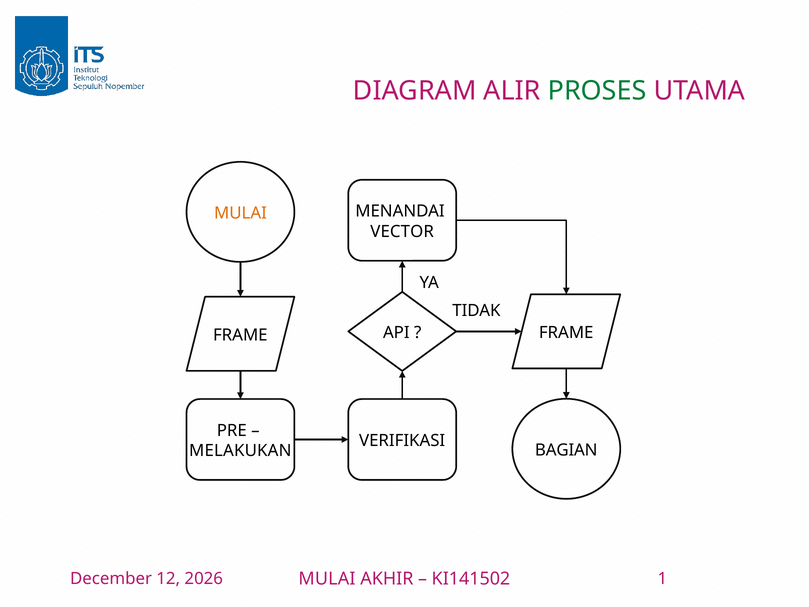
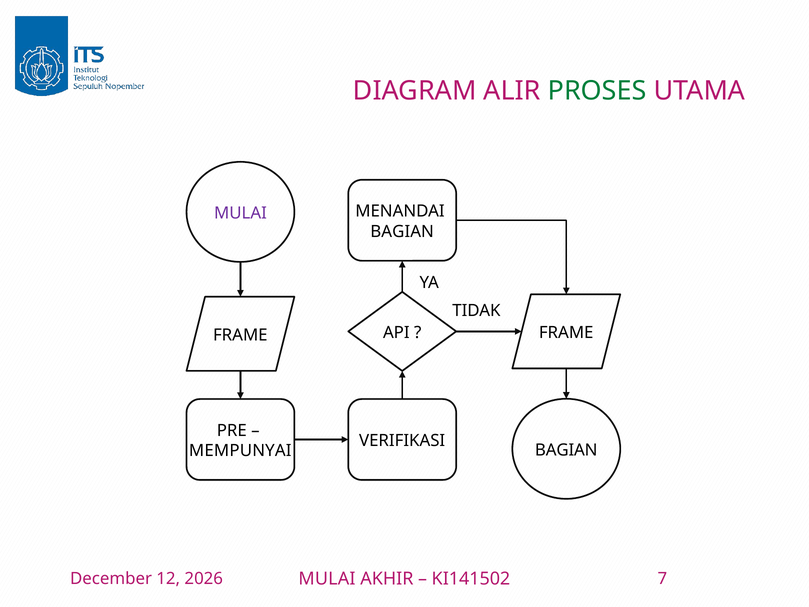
MULAI at (240, 213) colour: orange -> purple
VECTOR at (402, 231): VECTOR -> BAGIAN
MELAKUKAN: MELAKUKAN -> MEMPUNYAI
1: 1 -> 7
